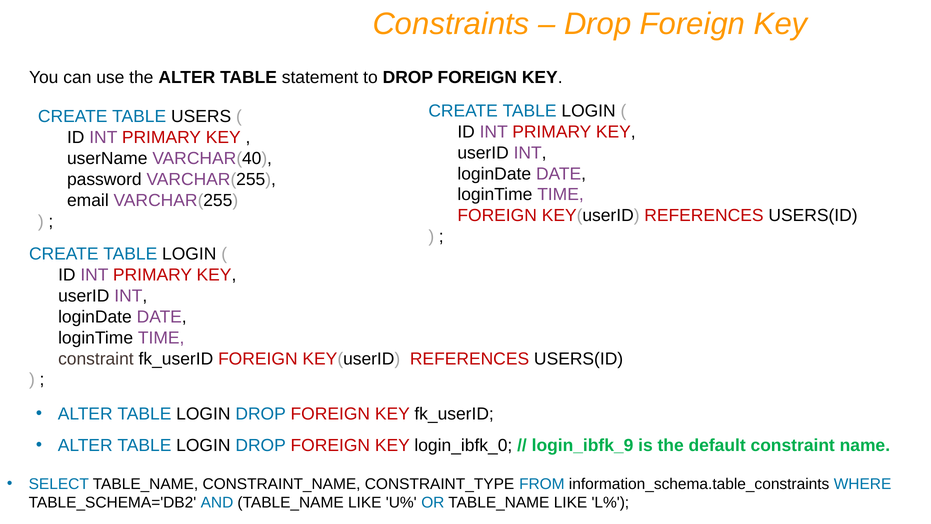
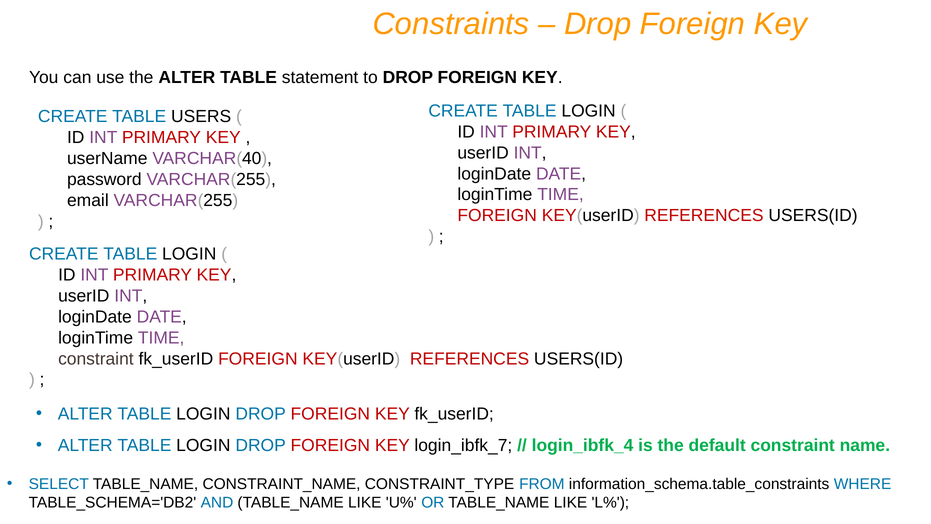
login_ibfk_0: login_ibfk_0 -> login_ibfk_7
login_ibfk_9: login_ibfk_9 -> login_ibfk_4
